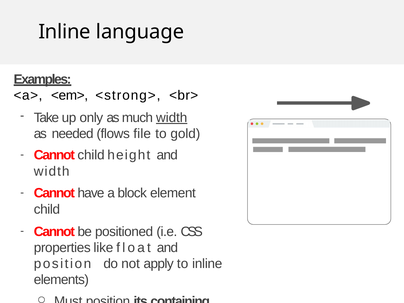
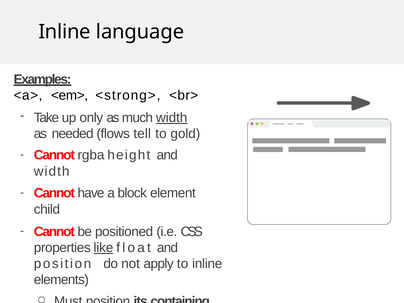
file: file -> tell
Cannot child: child -> rgba
like underline: none -> present
